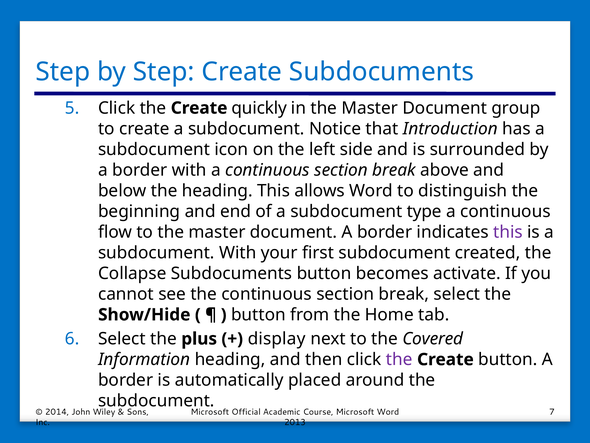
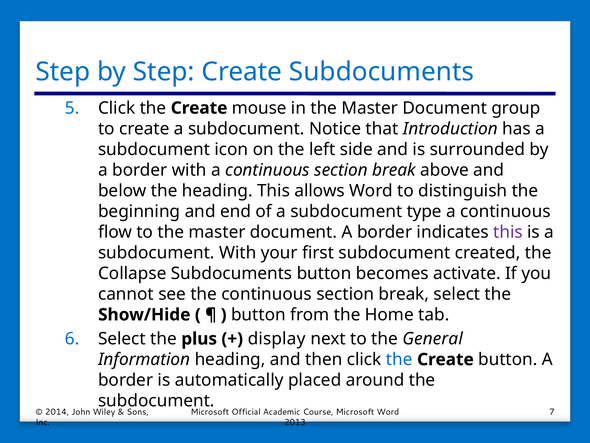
quickly: quickly -> mouse
Covered: Covered -> General
the at (399, 359) colour: purple -> blue
